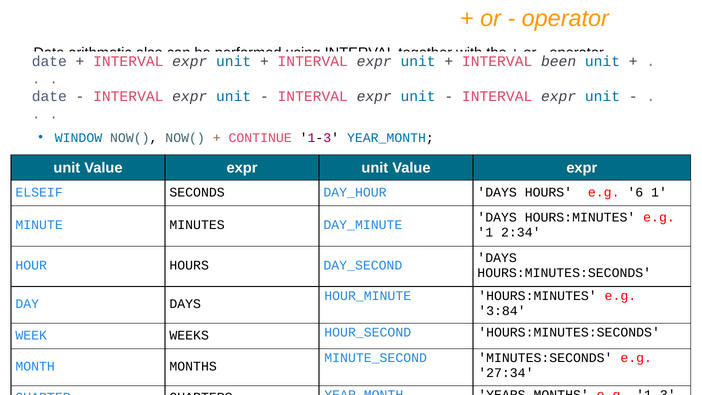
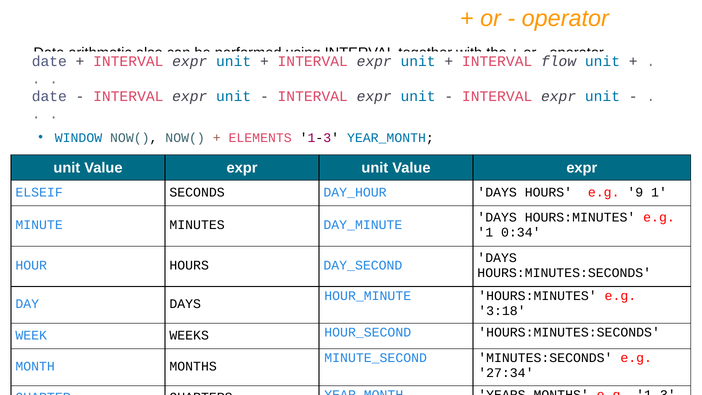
been: been -> flow
CONTINUE: CONTINUE -> ELEMENTS
6: 6 -> 9
2:34: 2:34 -> 0:34
3:84: 3:84 -> 3:18
